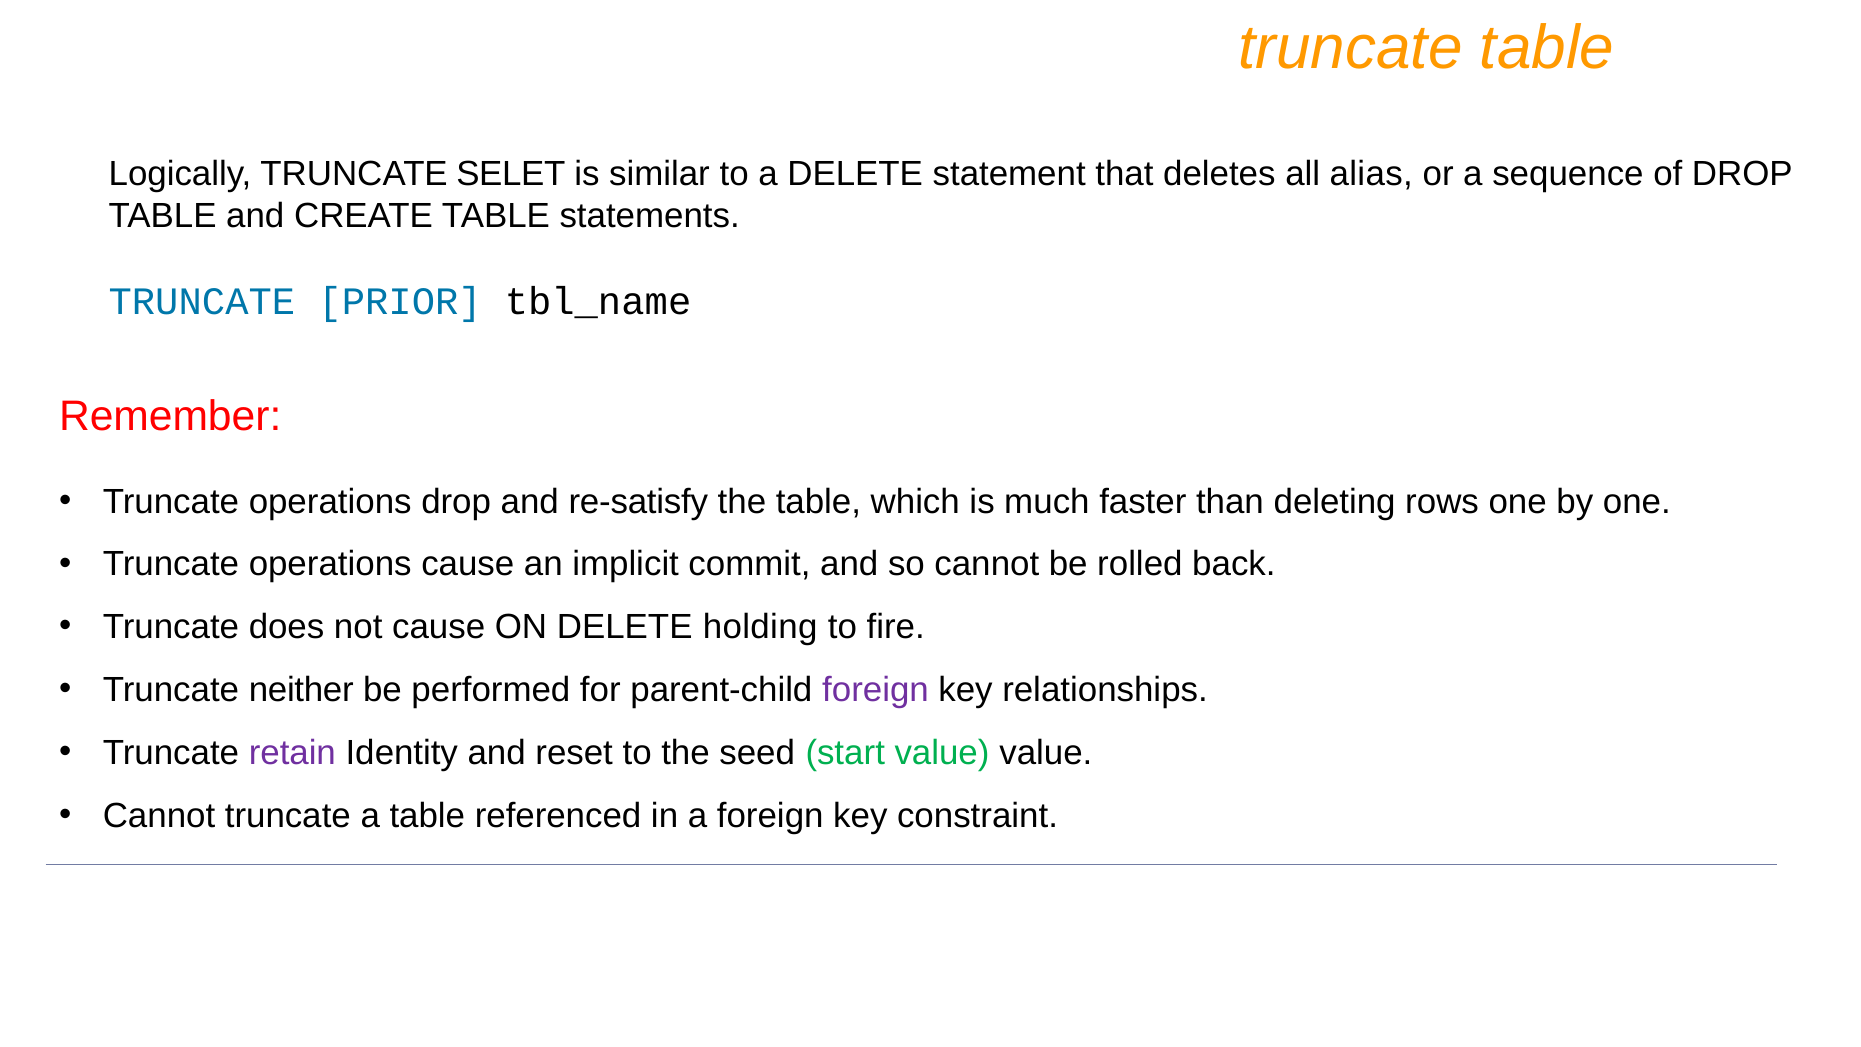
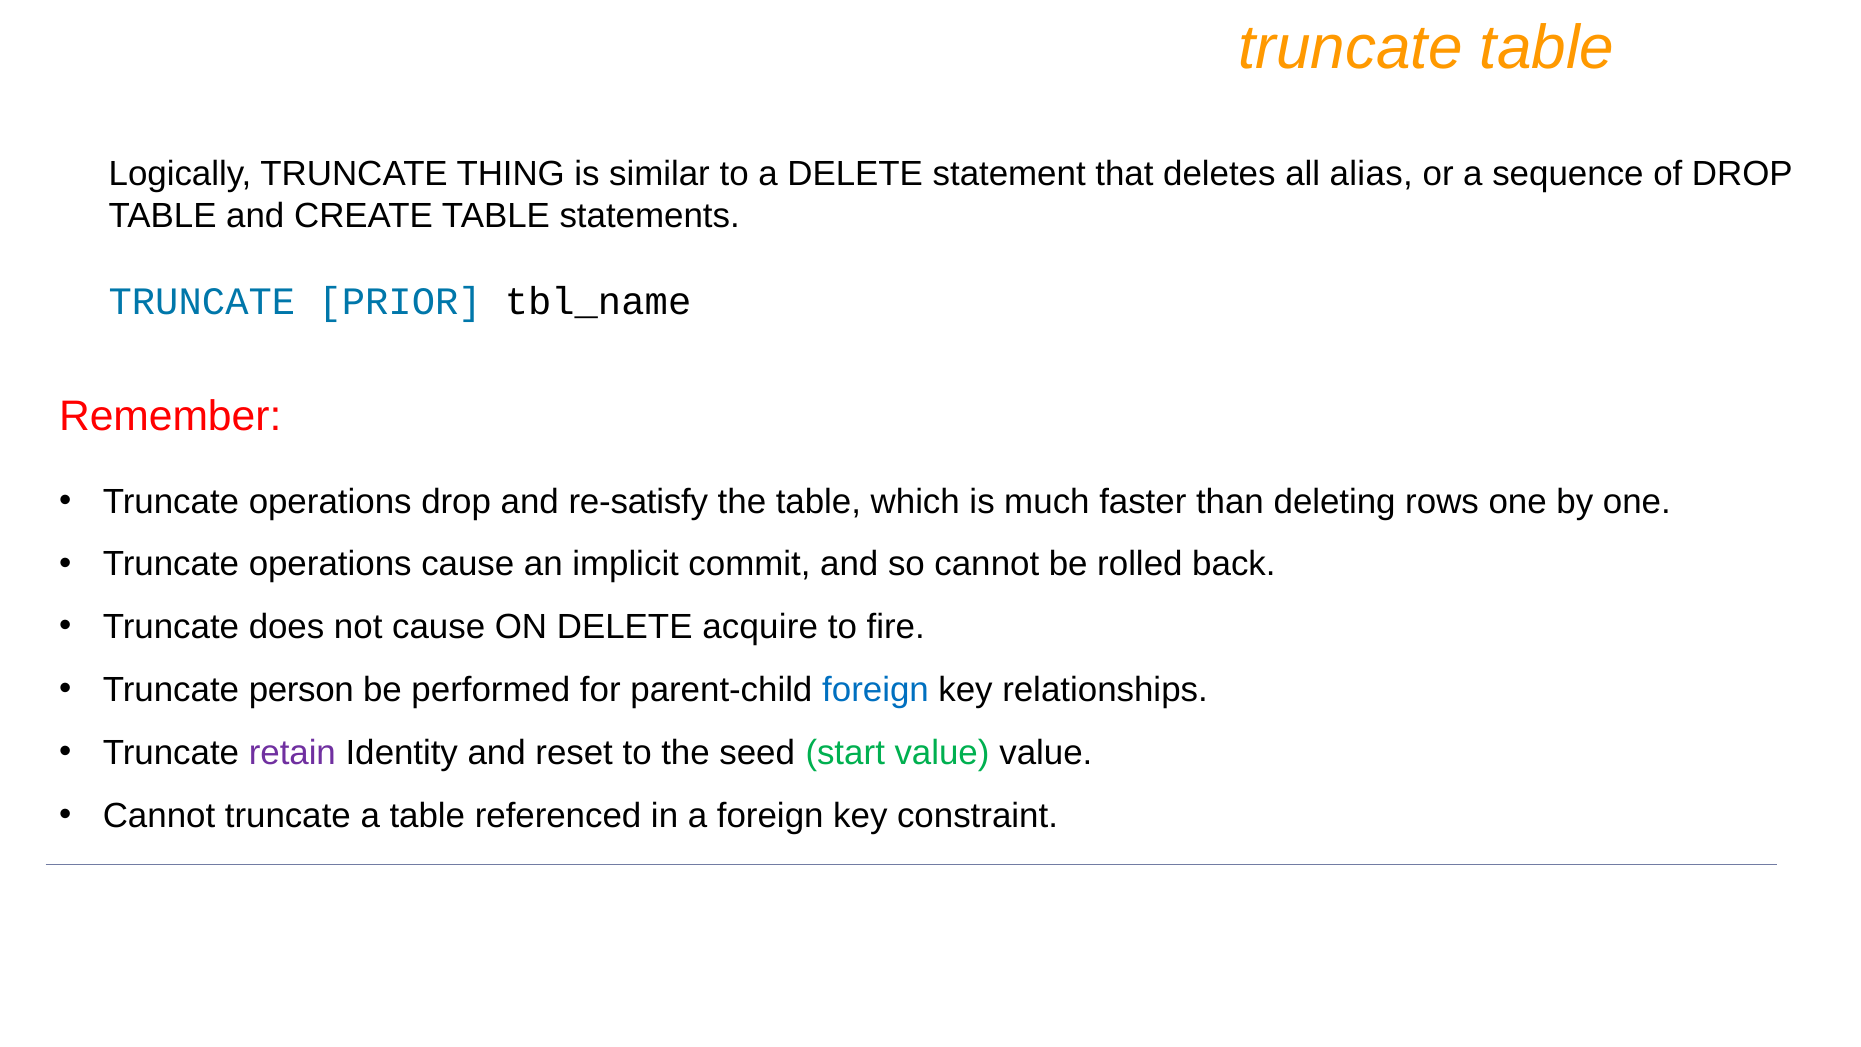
SELET: SELET -> THING
holding: holding -> acquire
neither: neither -> person
foreign at (875, 690) colour: purple -> blue
